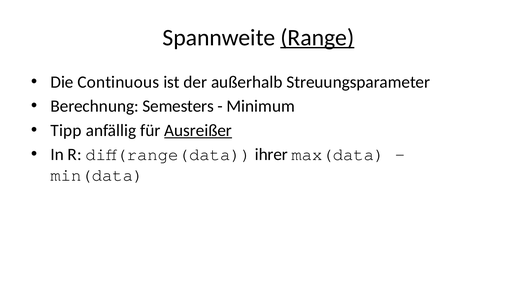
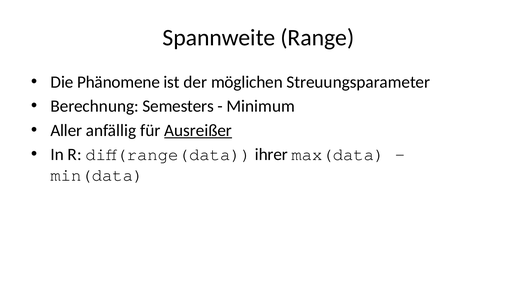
Range underline: present -> none
Continuous: Continuous -> Phänomene
außerhalb: außerhalb -> möglichen
Tipp: Tipp -> Aller
